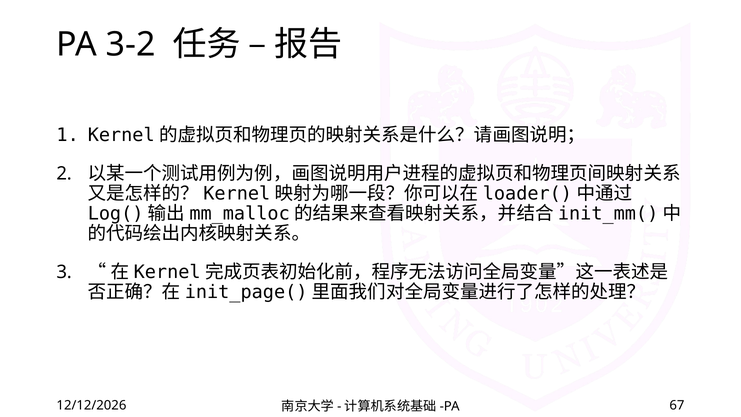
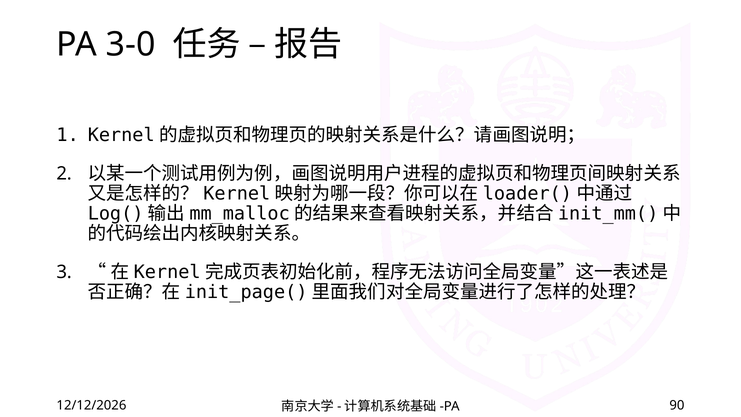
3-2: 3-2 -> 3-0
67: 67 -> 90
